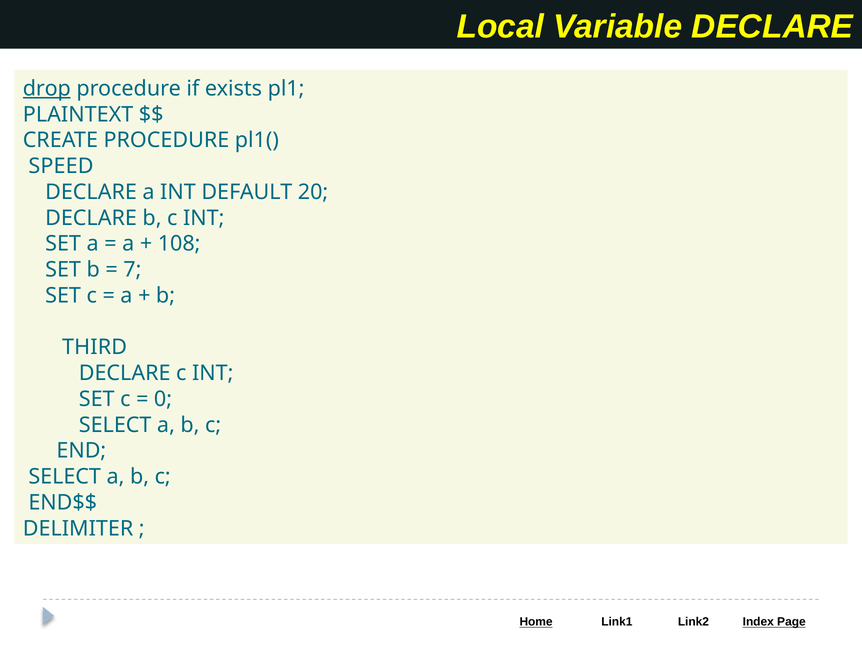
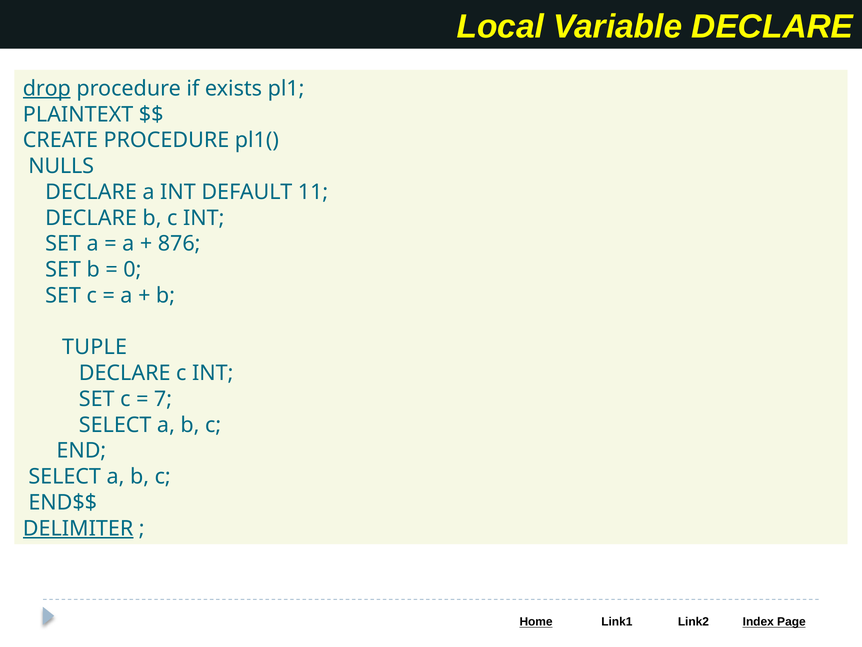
SPEED: SPEED -> NULLS
20: 20 -> 11
108: 108 -> 876
7: 7 -> 0
THIRD: THIRD -> TUPLE
0: 0 -> 7
DELIMITER underline: none -> present
